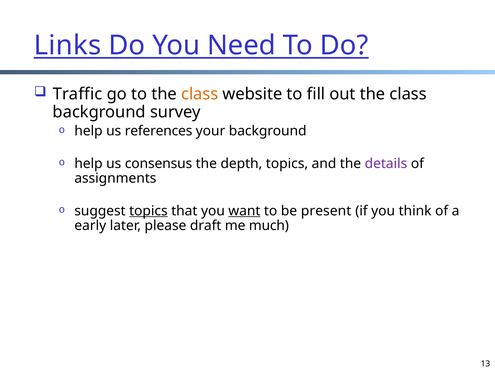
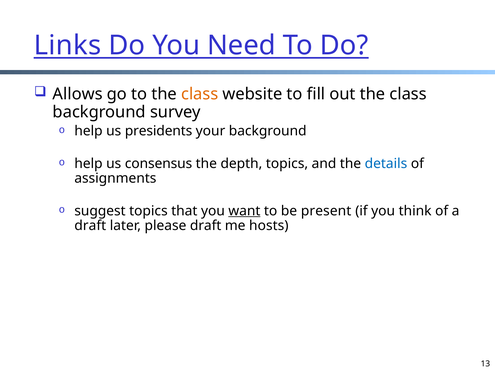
Traffic: Traffic -> Allows
references: references -> presidents
details colour: purple -> blue
topics at (148, 210) underline: present -> none
early at (90, 225): early -> draft
much: much -> hosts
